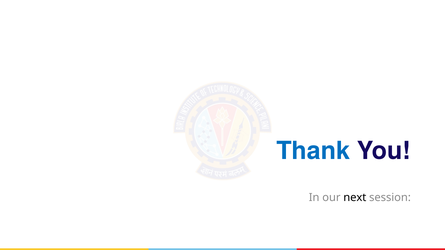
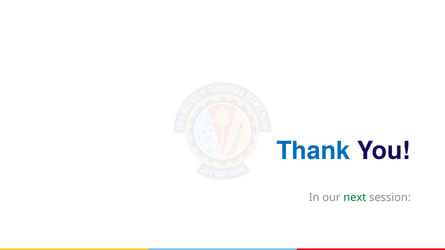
next colour: black -> green
